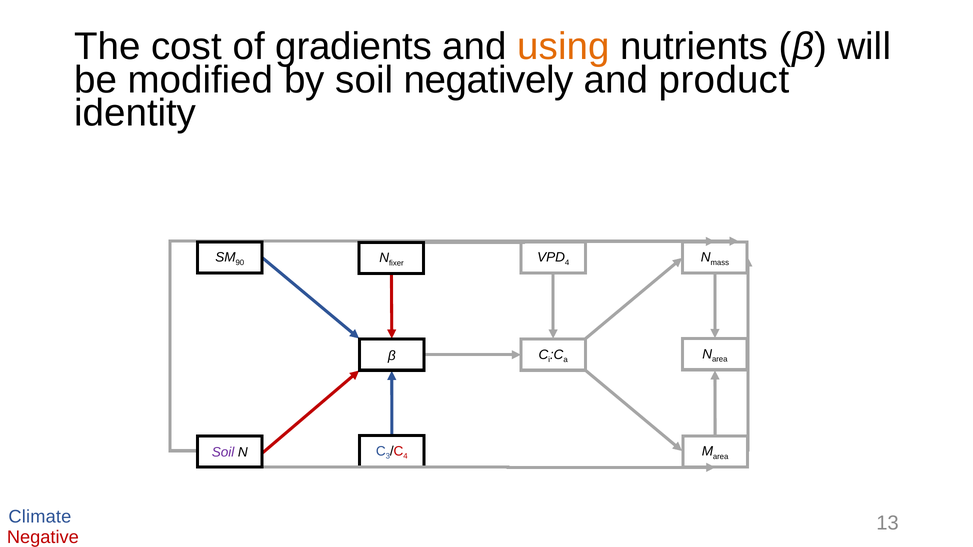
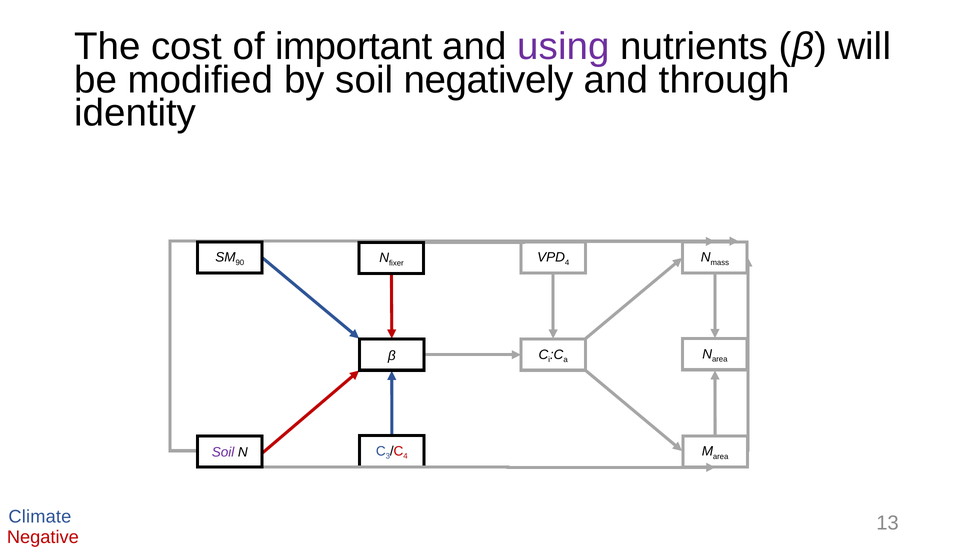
gradients: gradients -> important
using colour: orange -> purple
product: product -> through
